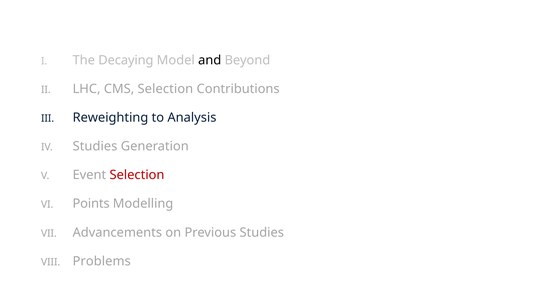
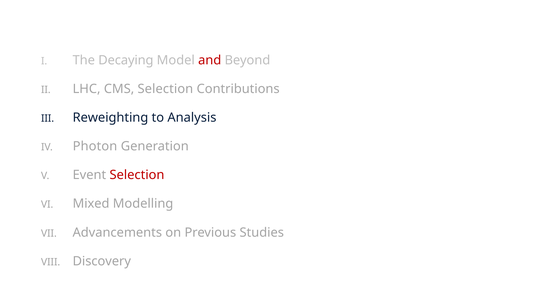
and colour: black -> red
Studies at (95, 147): Studies -> Photon
Points: Points -> Mixed
Problems: Problems -> Discovery
